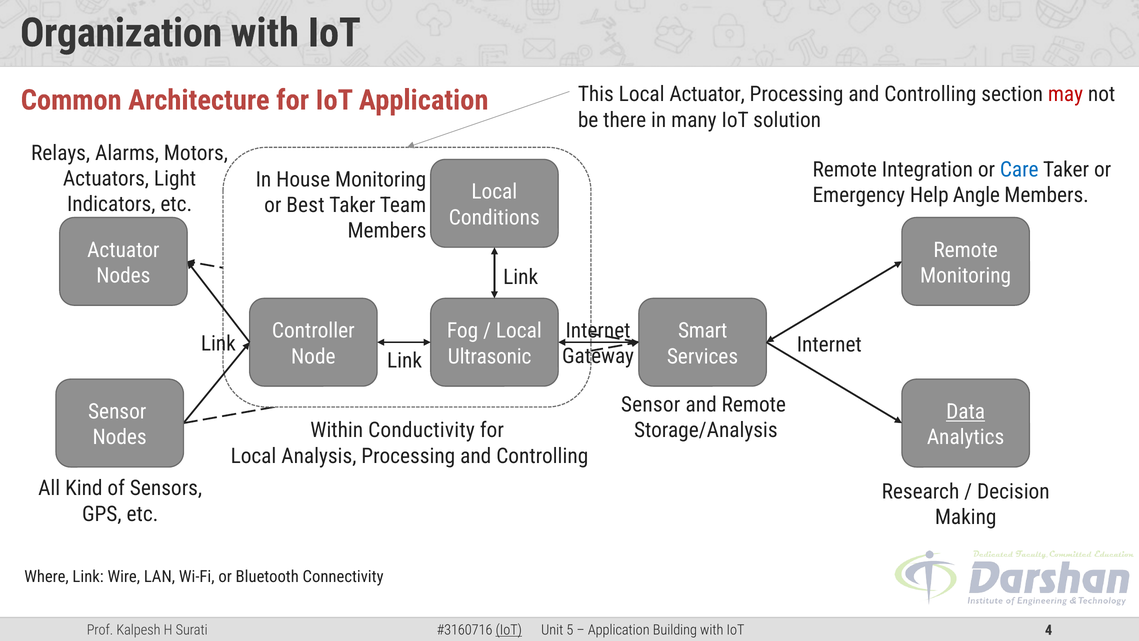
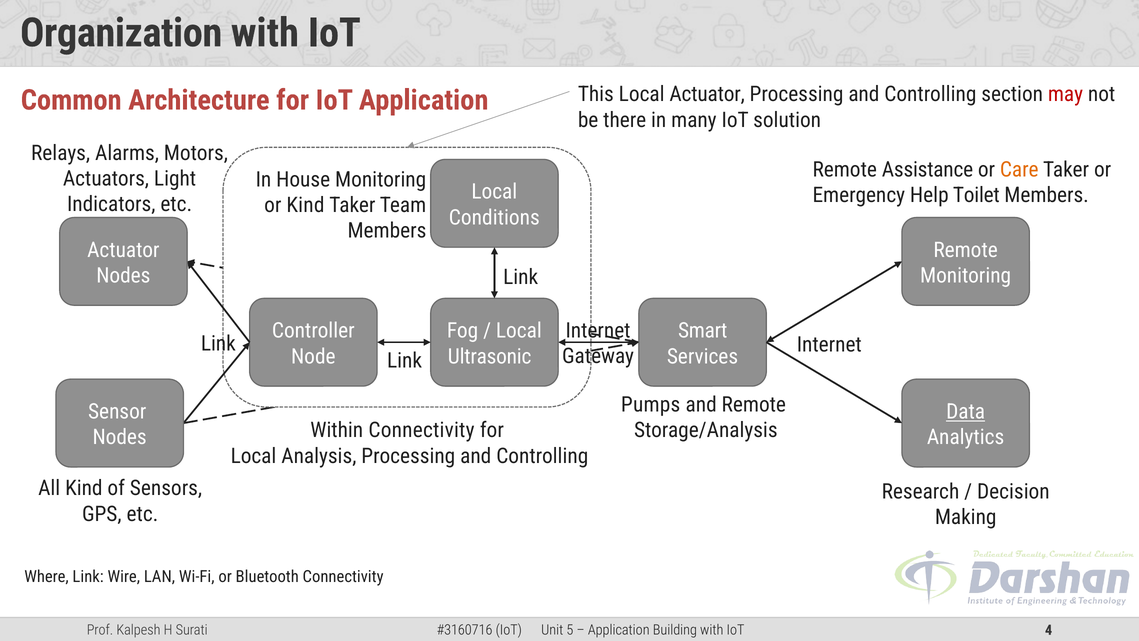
Integration: Integration -> Assistance
Care colour: blue -> orange
Angle: Angle -> Toilet
or Best: Best -> Kind
Sensor at (651, 405): Sensor -> Pumps
Within Conductivity: Conductivity -> Connectivity
IoT at (509, 630) underline: present -> none
